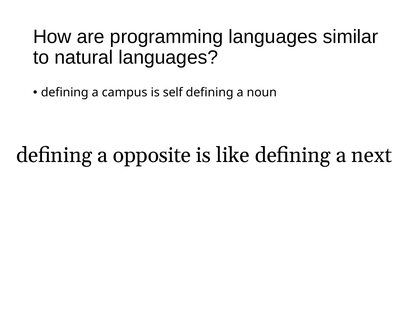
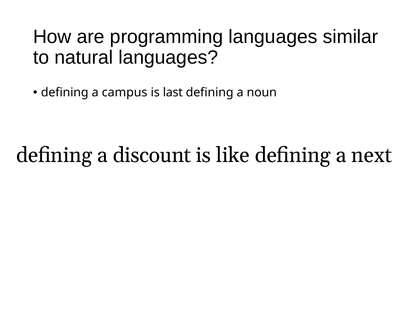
self: self -> last
opposite: opposite -> discount
